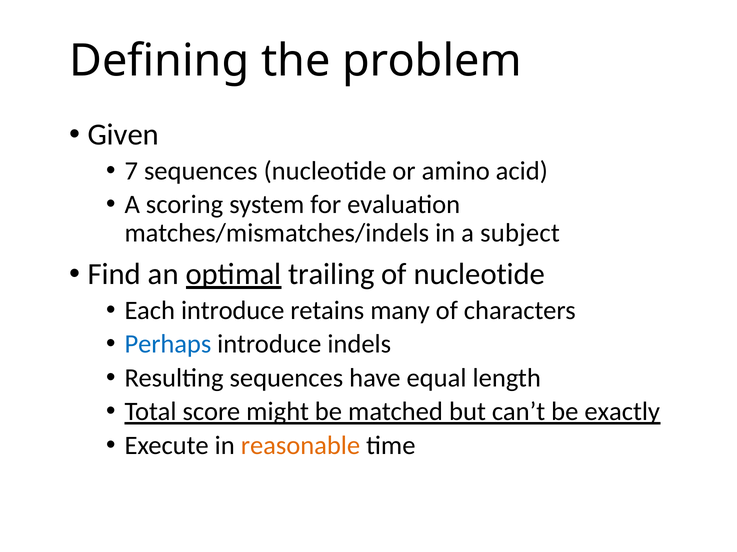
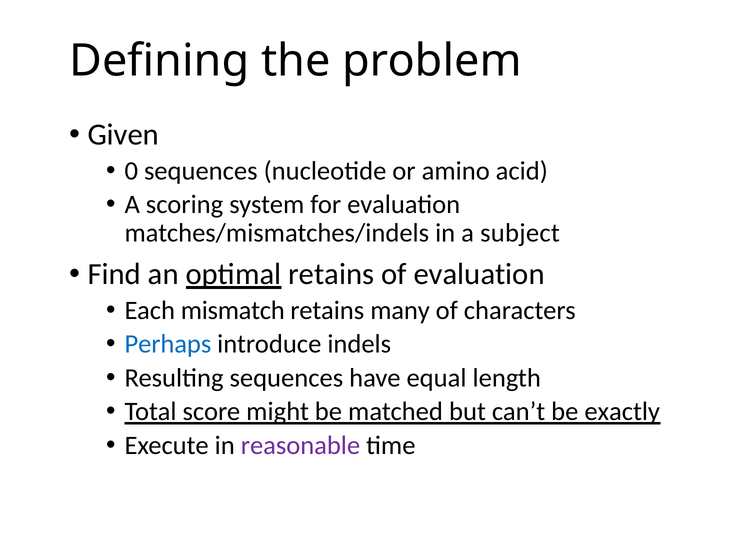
7: 7 -> 0
optimal trailing: trailing -> retains
of nucleotide: nucleotide -> evaluation
Each introduce: introduce -> mismatch
reasonable colour: orange -> purple
